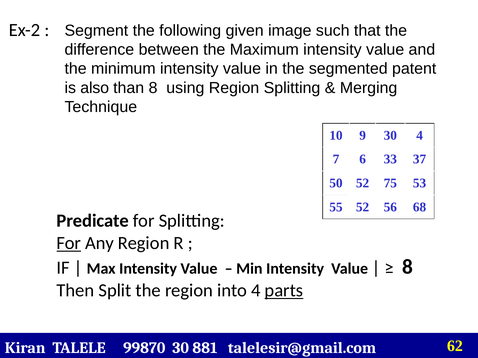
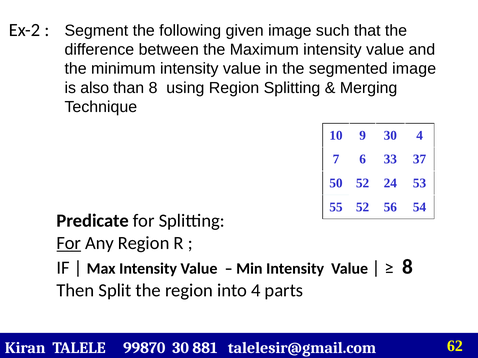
segmented patent: patent -> image
75: 75 -> 24
68: 68 -> 54
parts underline: present -> none
